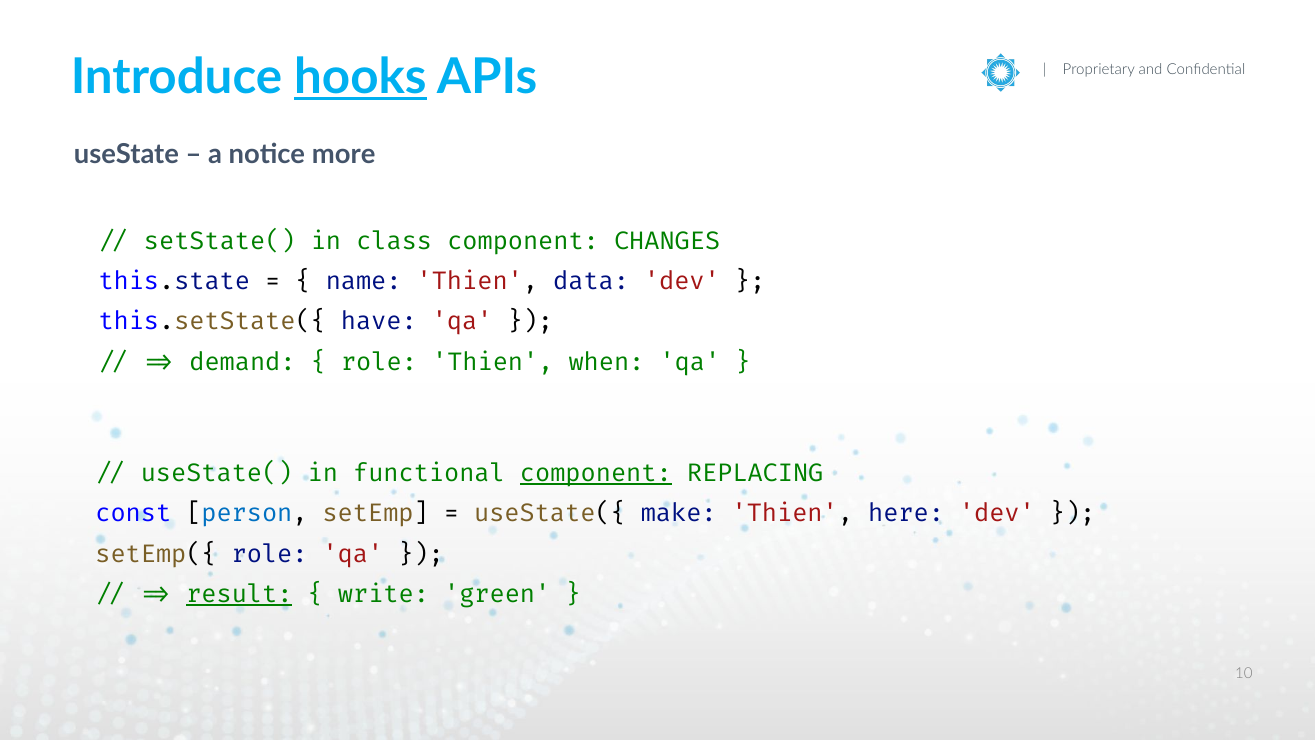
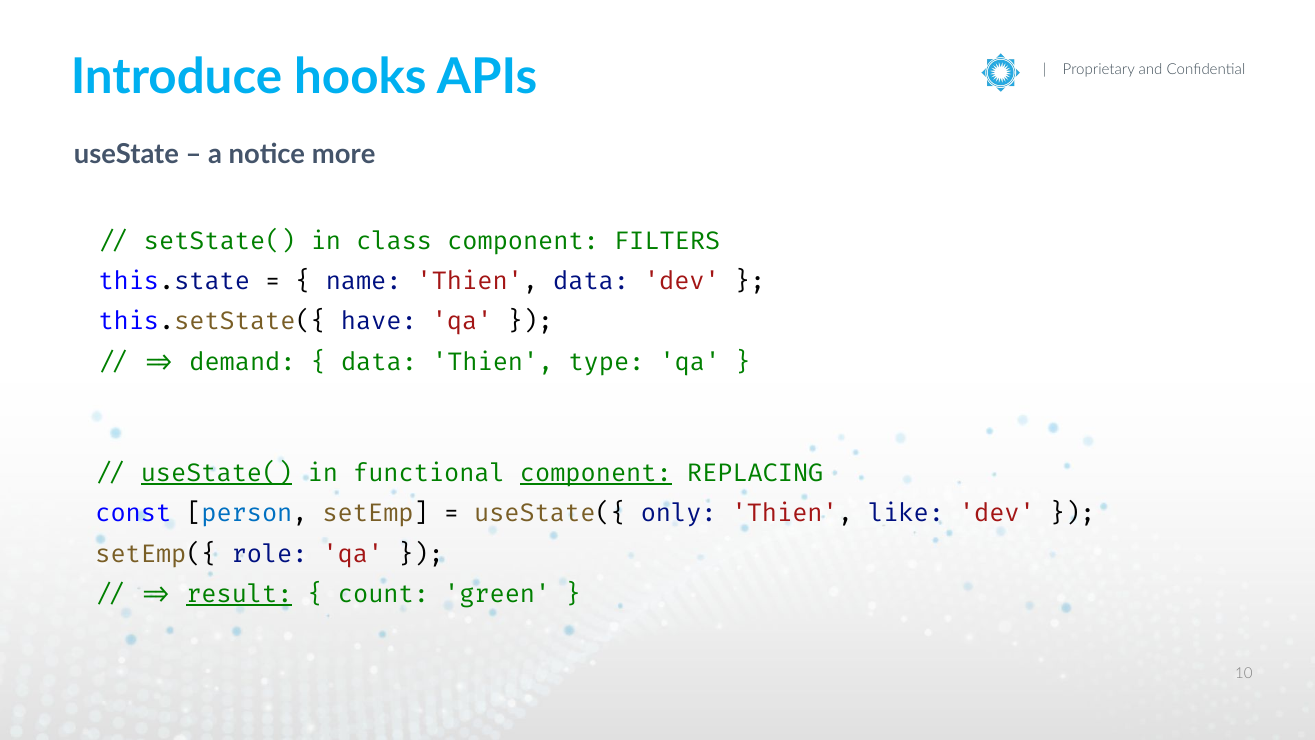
hooks underline: present -> none
CHANGES: CHANGES -> FILTERS
role at (379, 362): role -> data
when: when -> type
useState( underline: none -> present
make: make -> only
here: here -> like
write: write -> count
